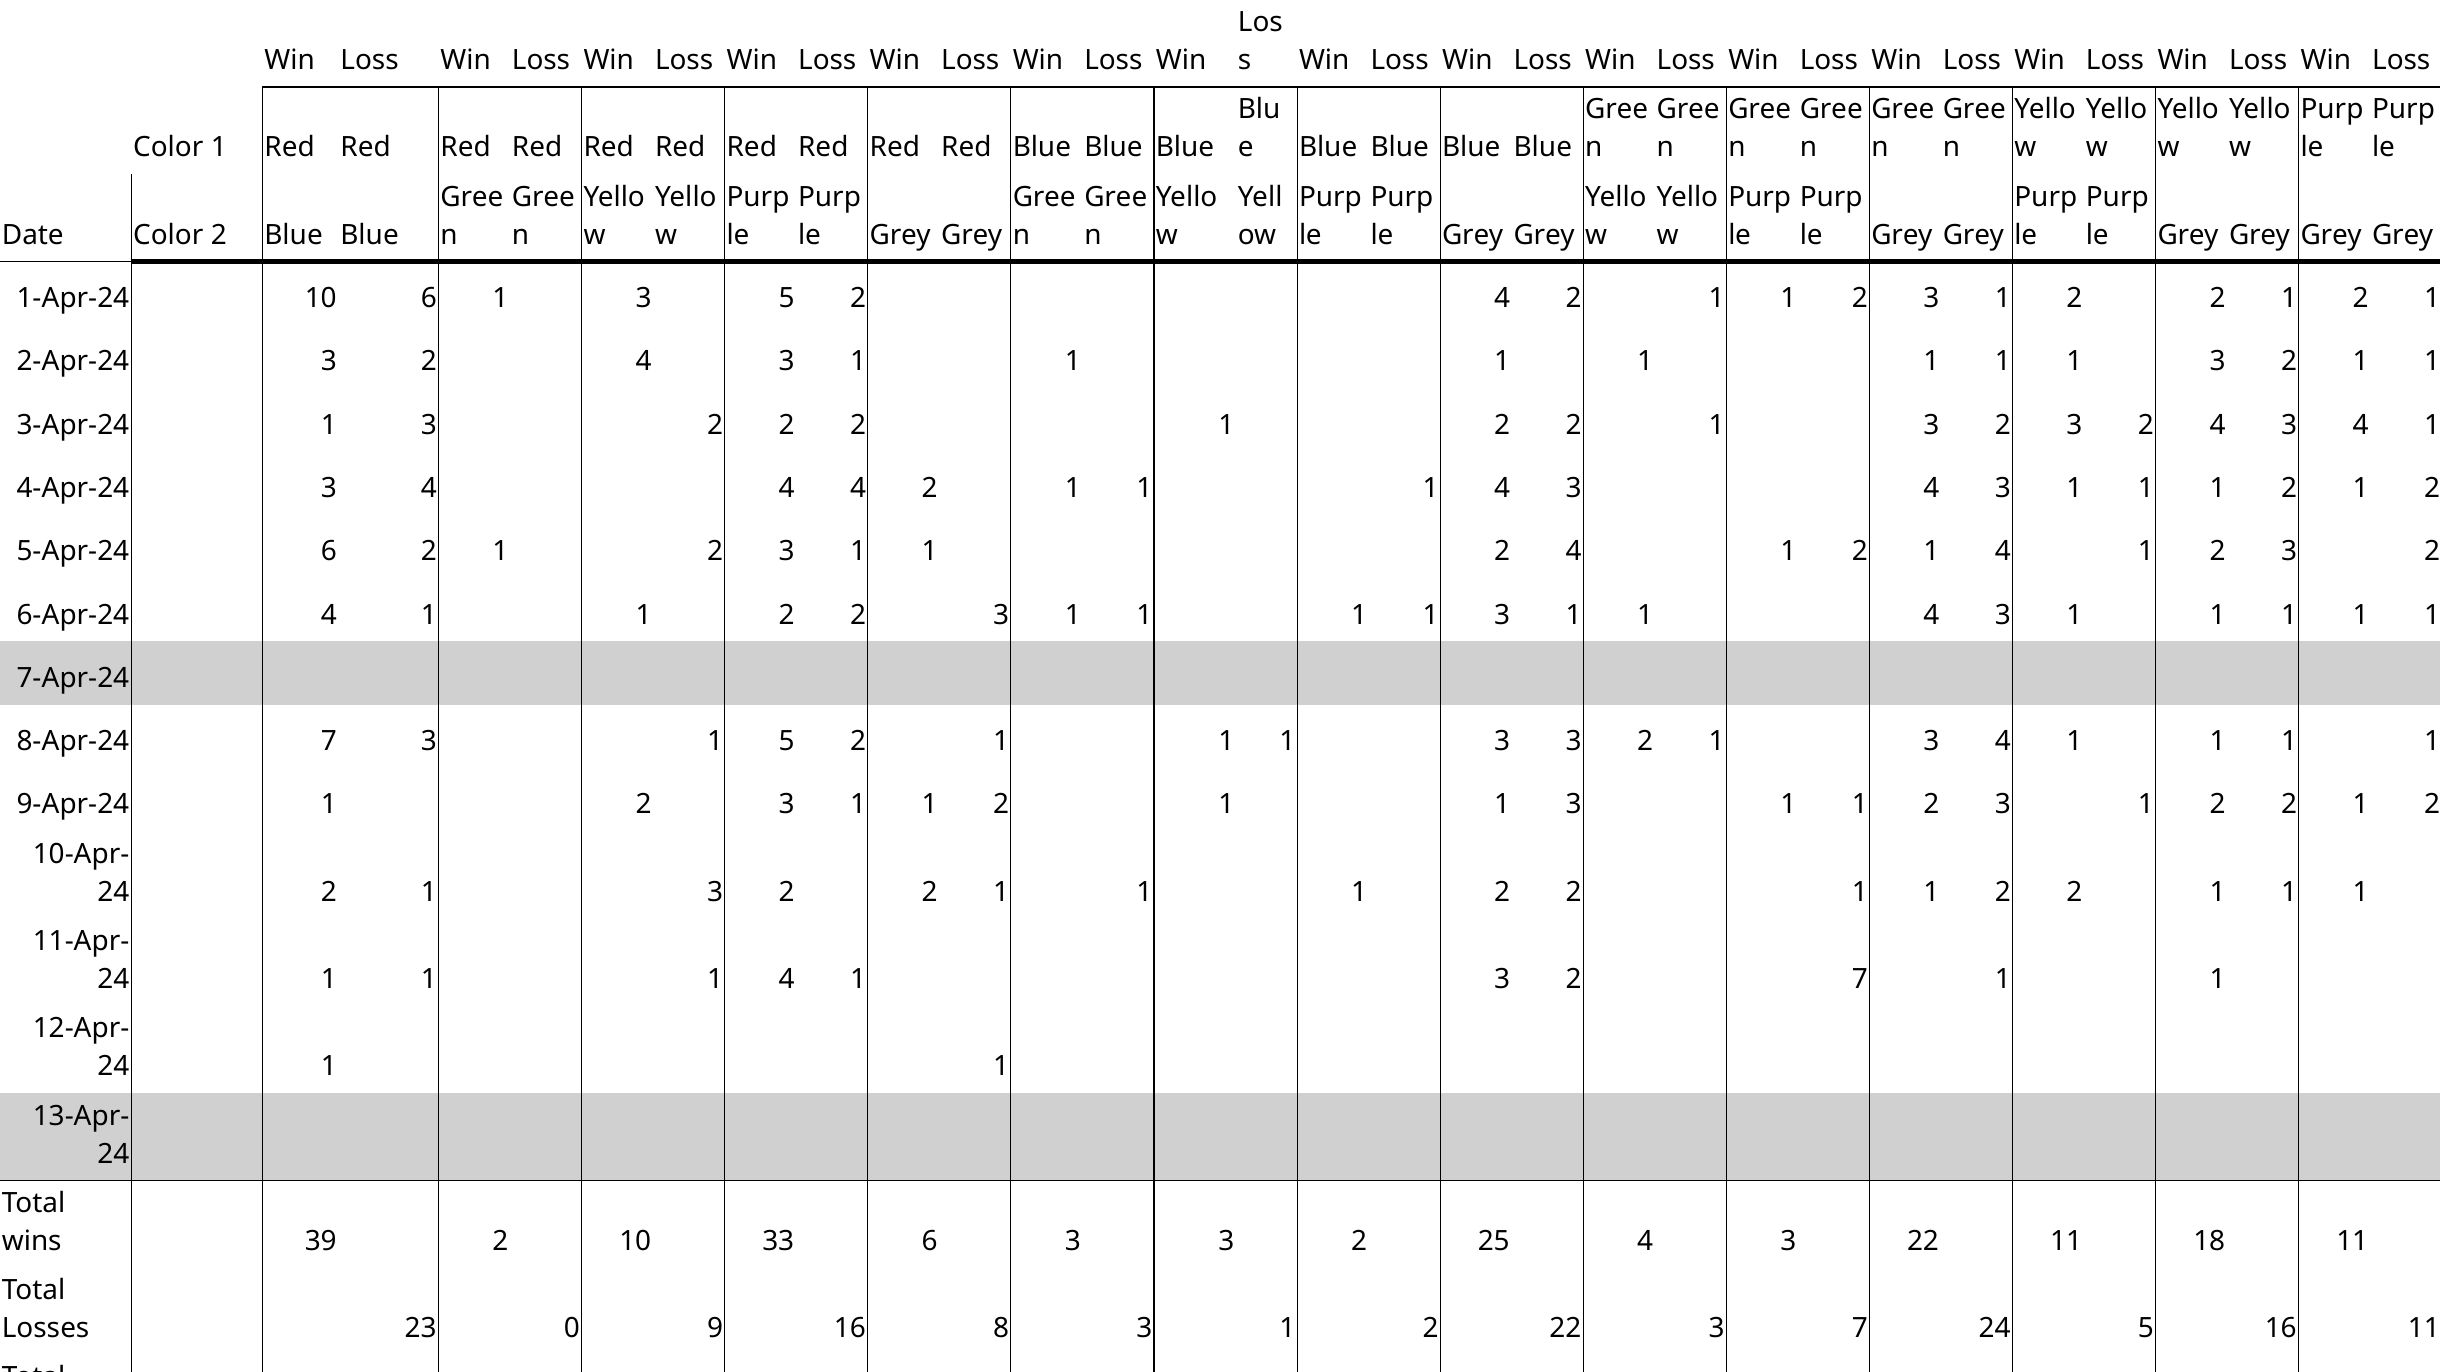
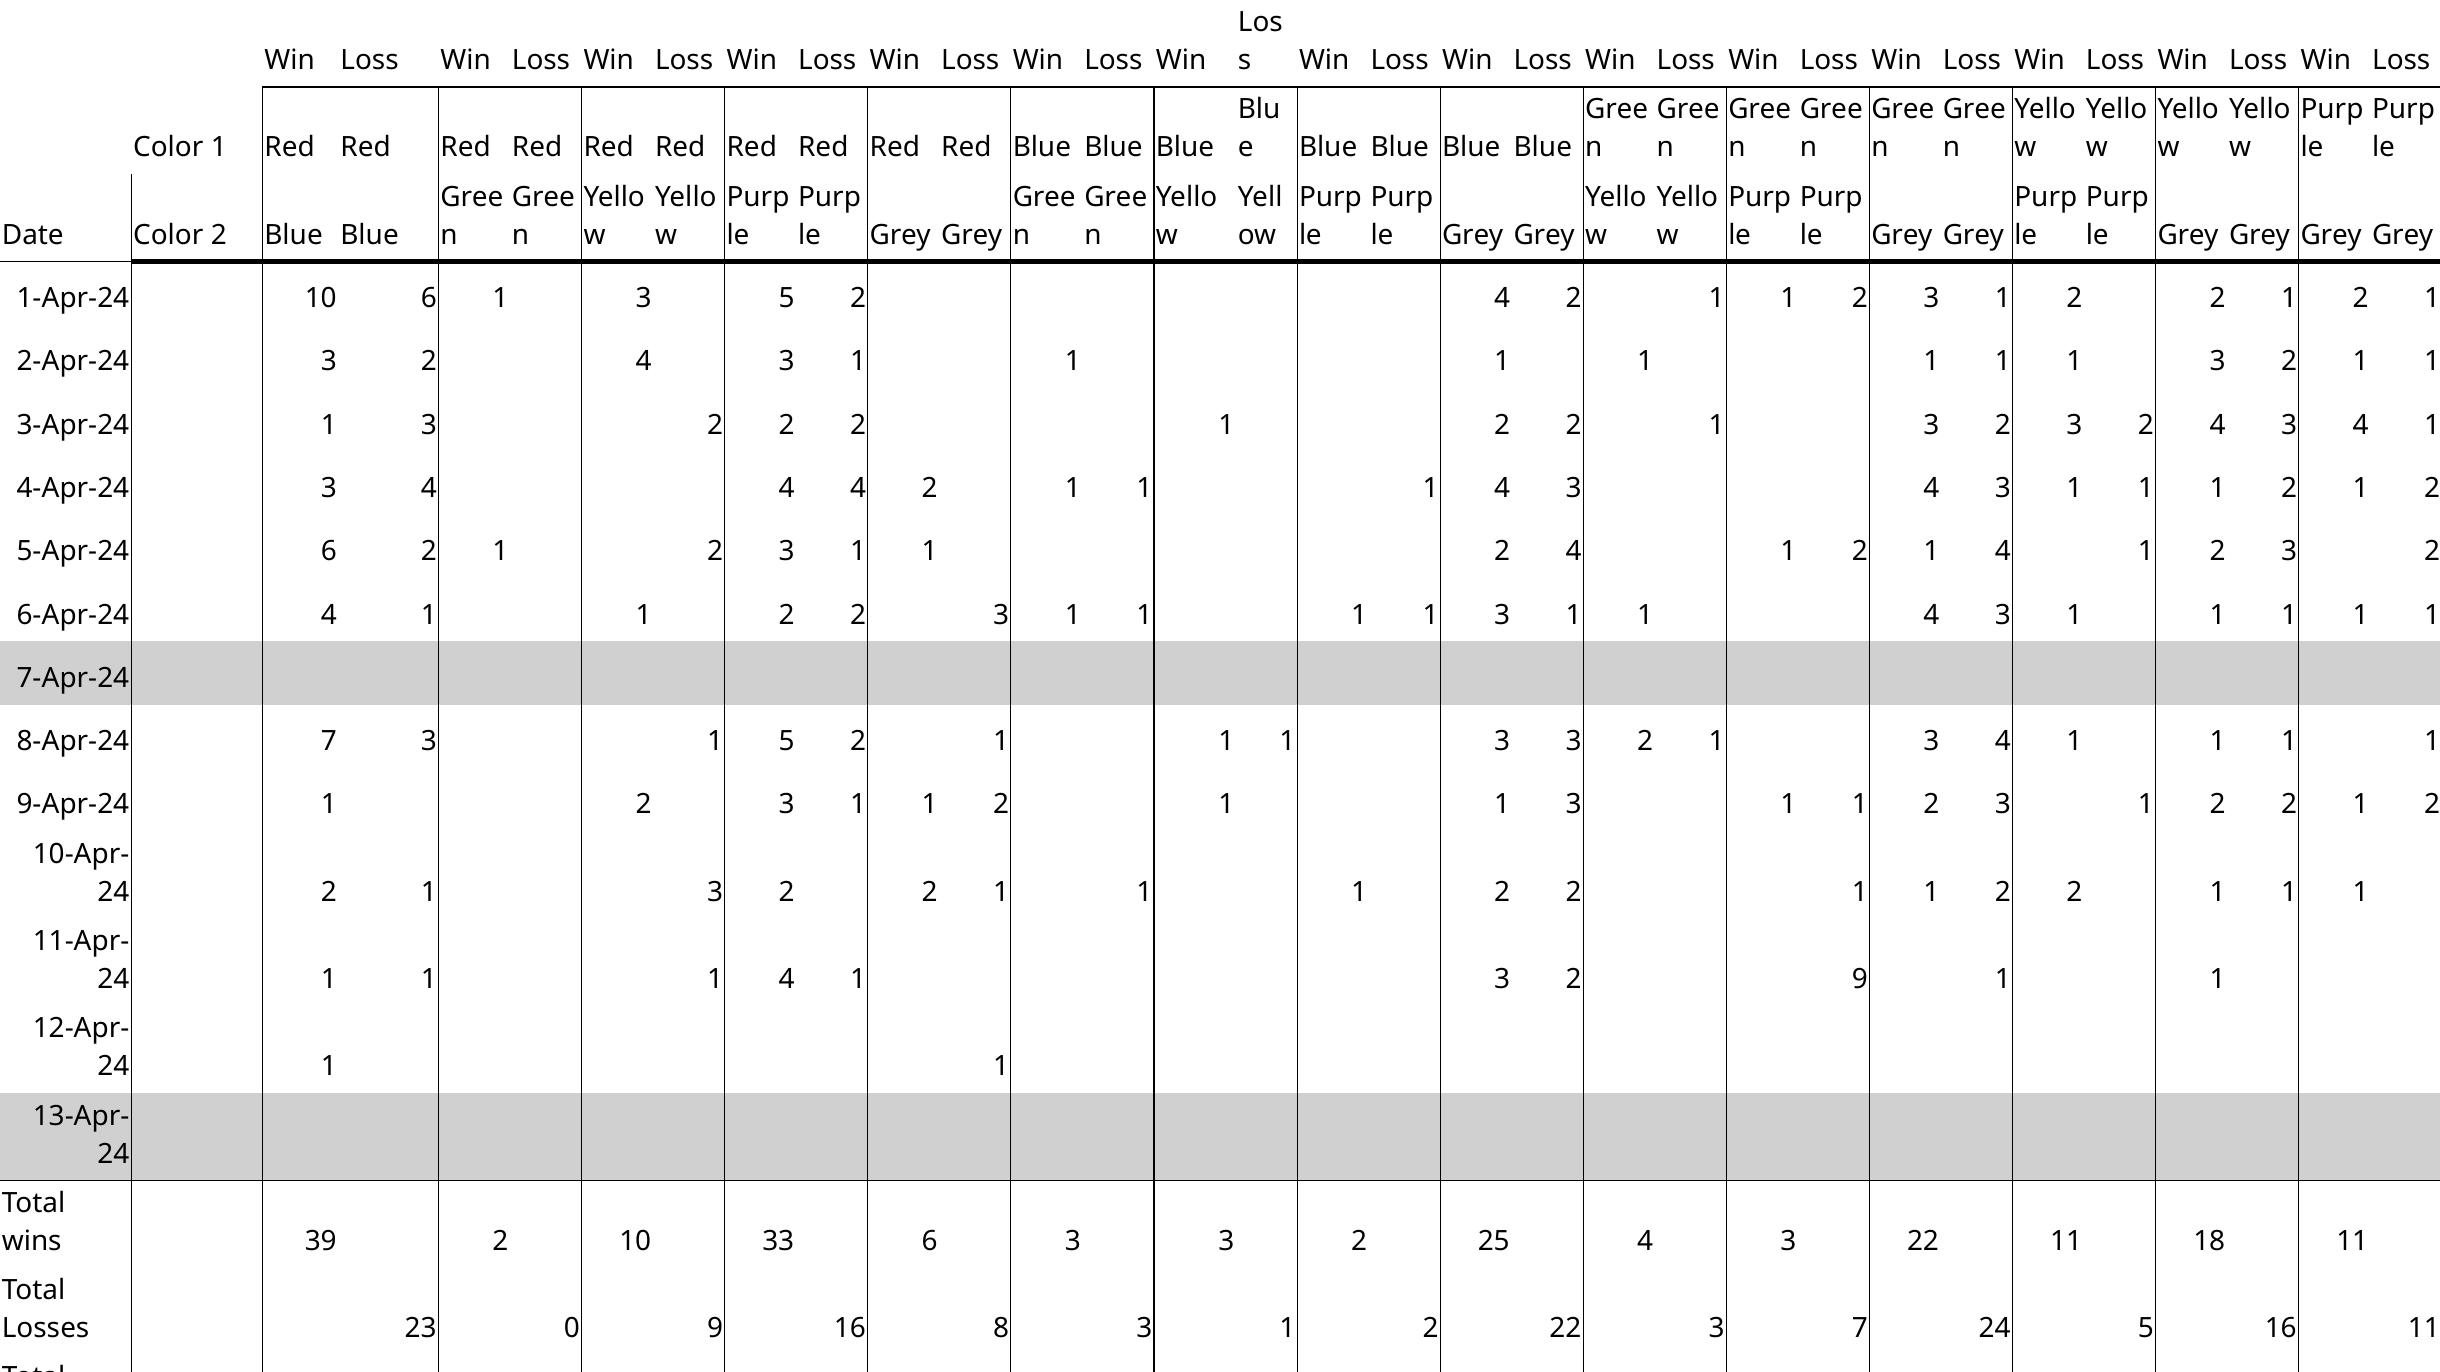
2 7: 7 -> 9
